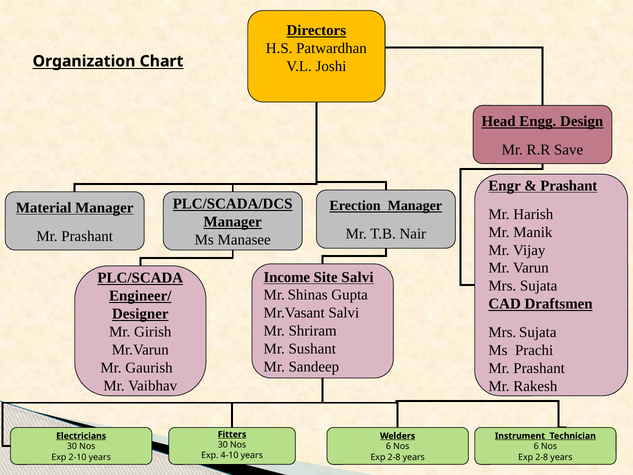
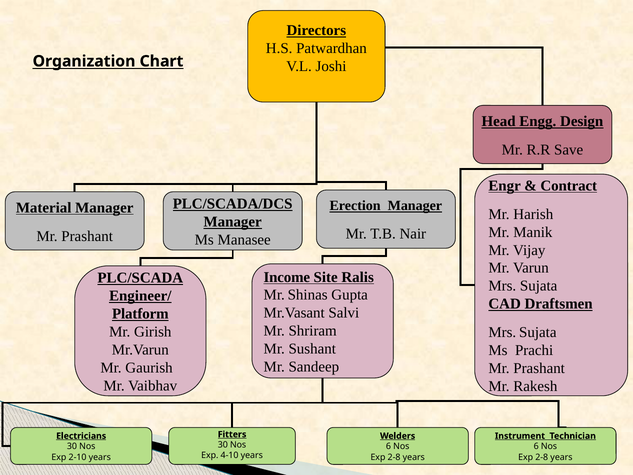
Prashant at (569, 186): Prashant -> Contract
Site Salvi: Salvi -> Ralis
Designer: Designer -> Platform
